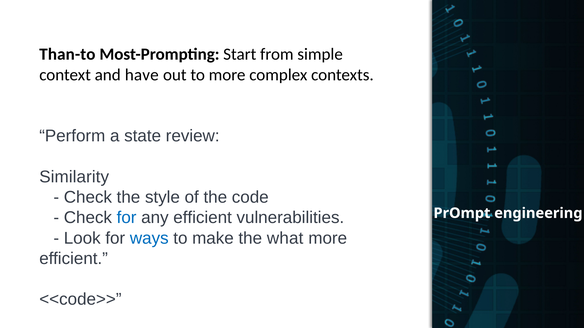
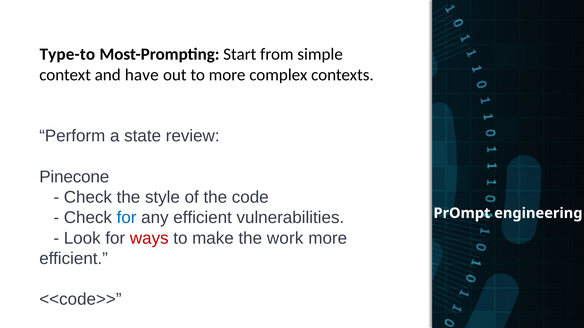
Than-to: Than-to -> Type-to
Similarity: Similarity -> Pinecone
ways colour: blue -> red
what: what -> work
